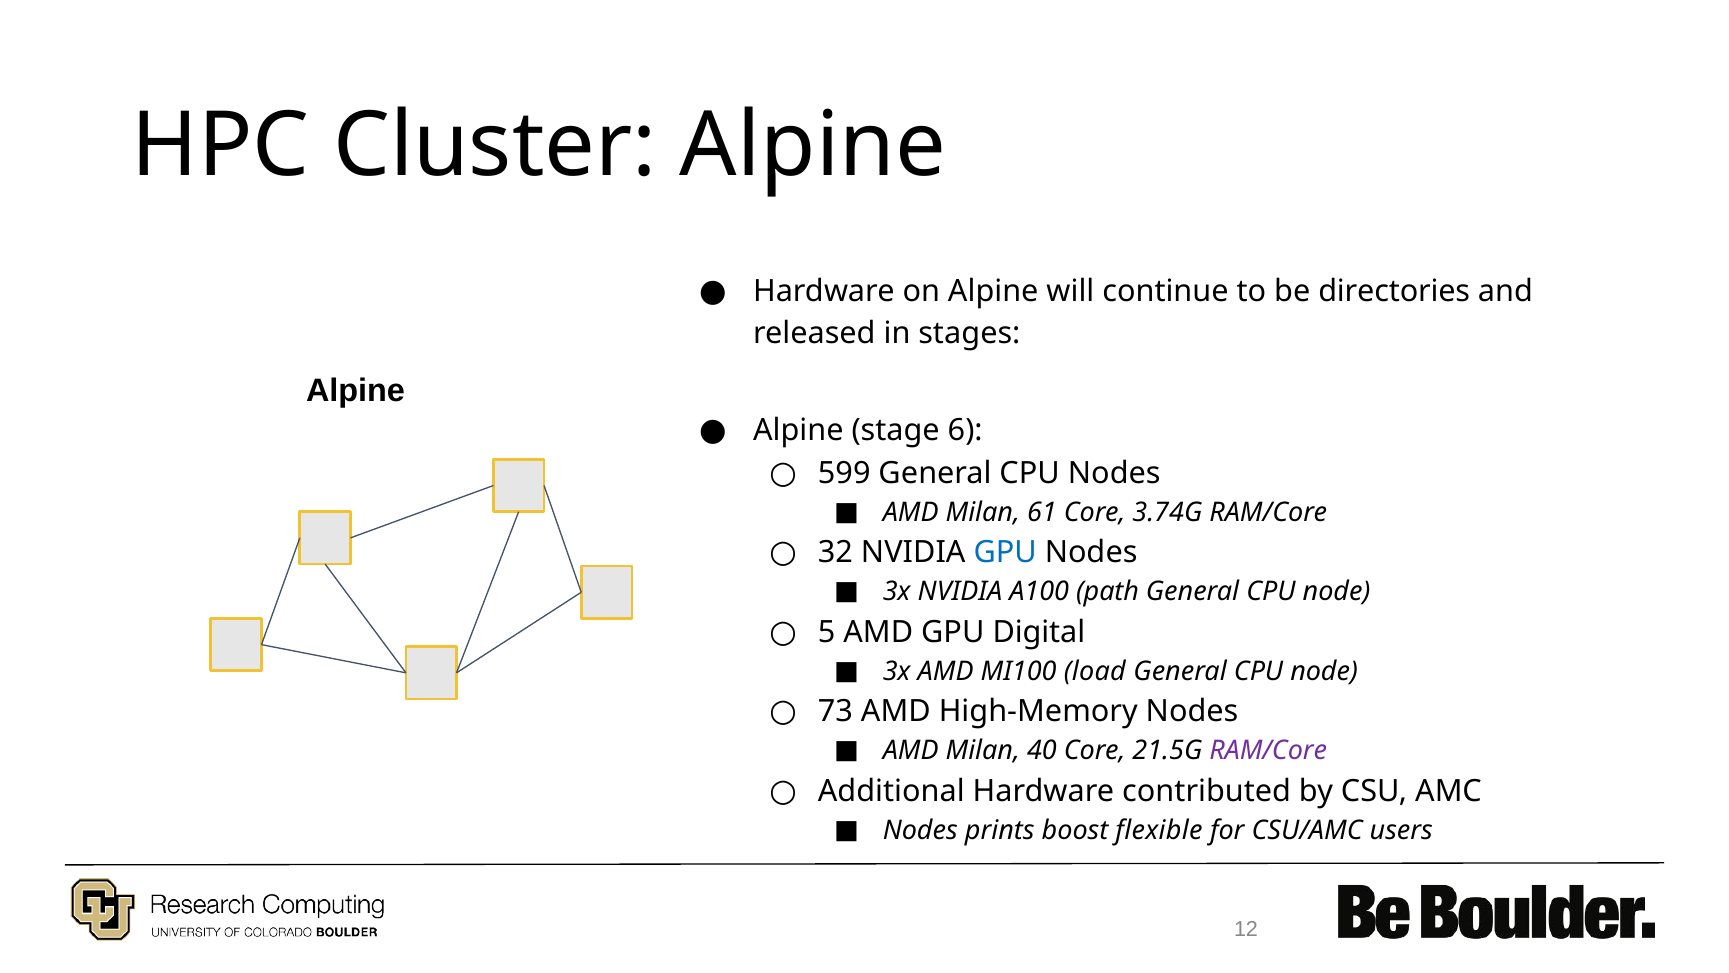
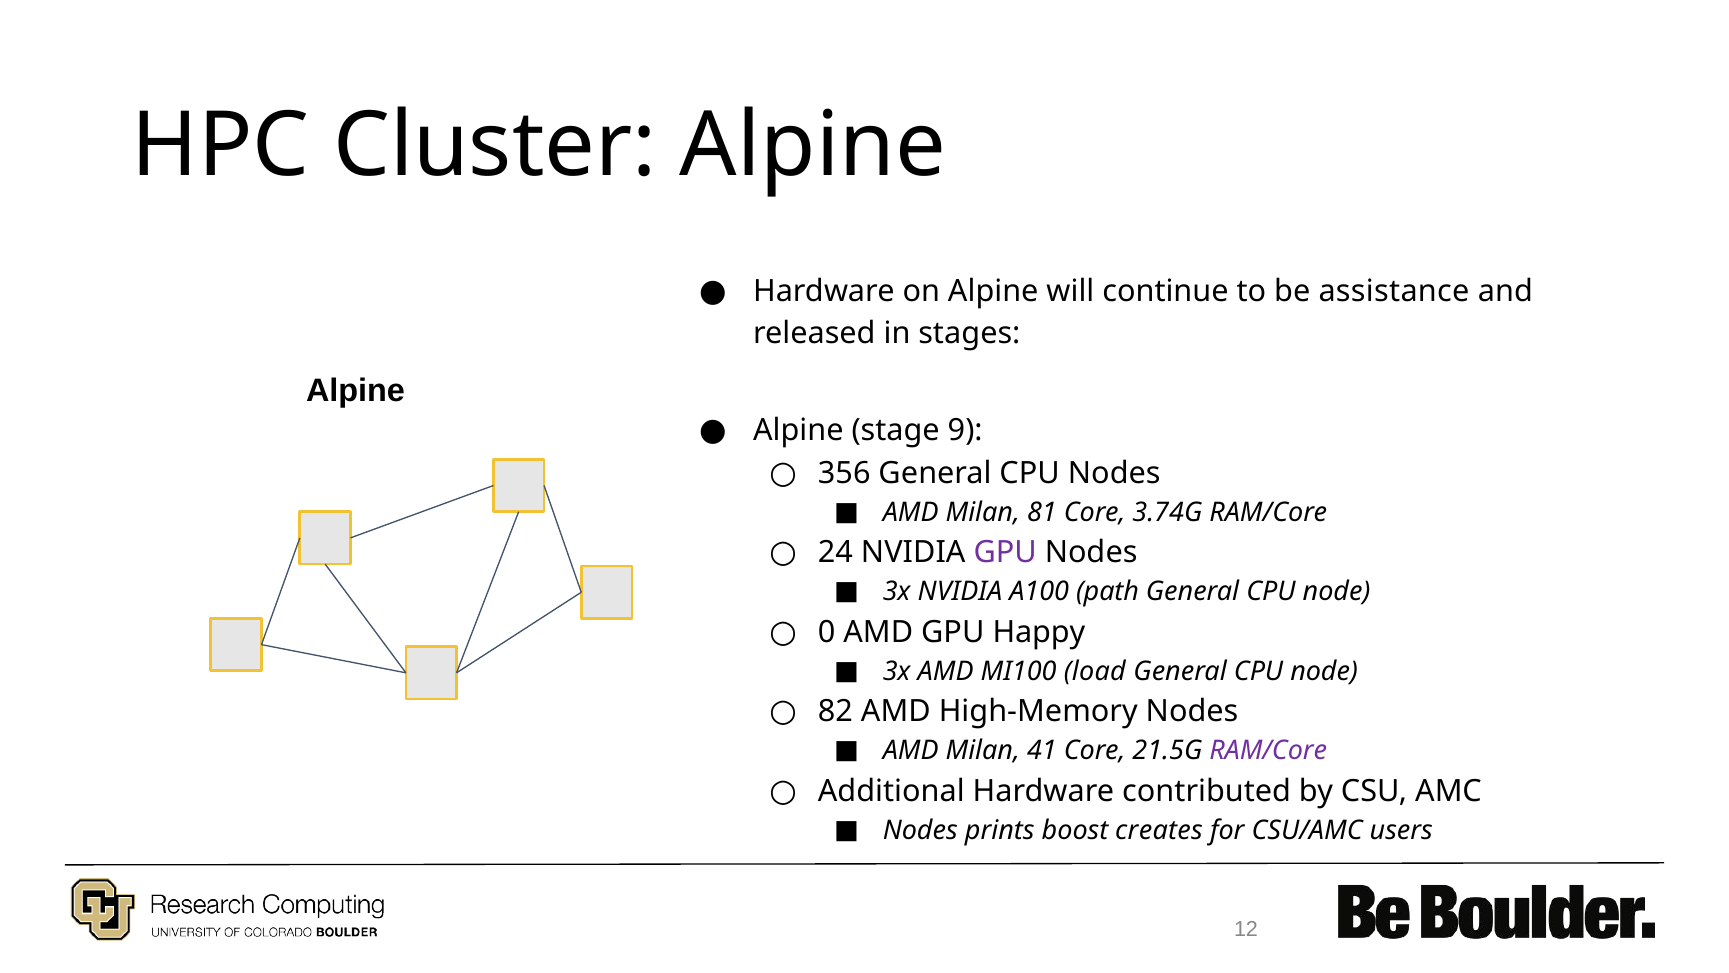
directories: directories -> assistance
6: 6 -> 9
599: 599 -> 356
61: 61 -> 81
32: 32 -> 24
GPU at (1005, 552) colour: blue -> purple
5: 5 -> 0
Digital: Digital -> Happy
73: 73 -> 82
40: 40 -> 41
flexible: flexible -> creates
